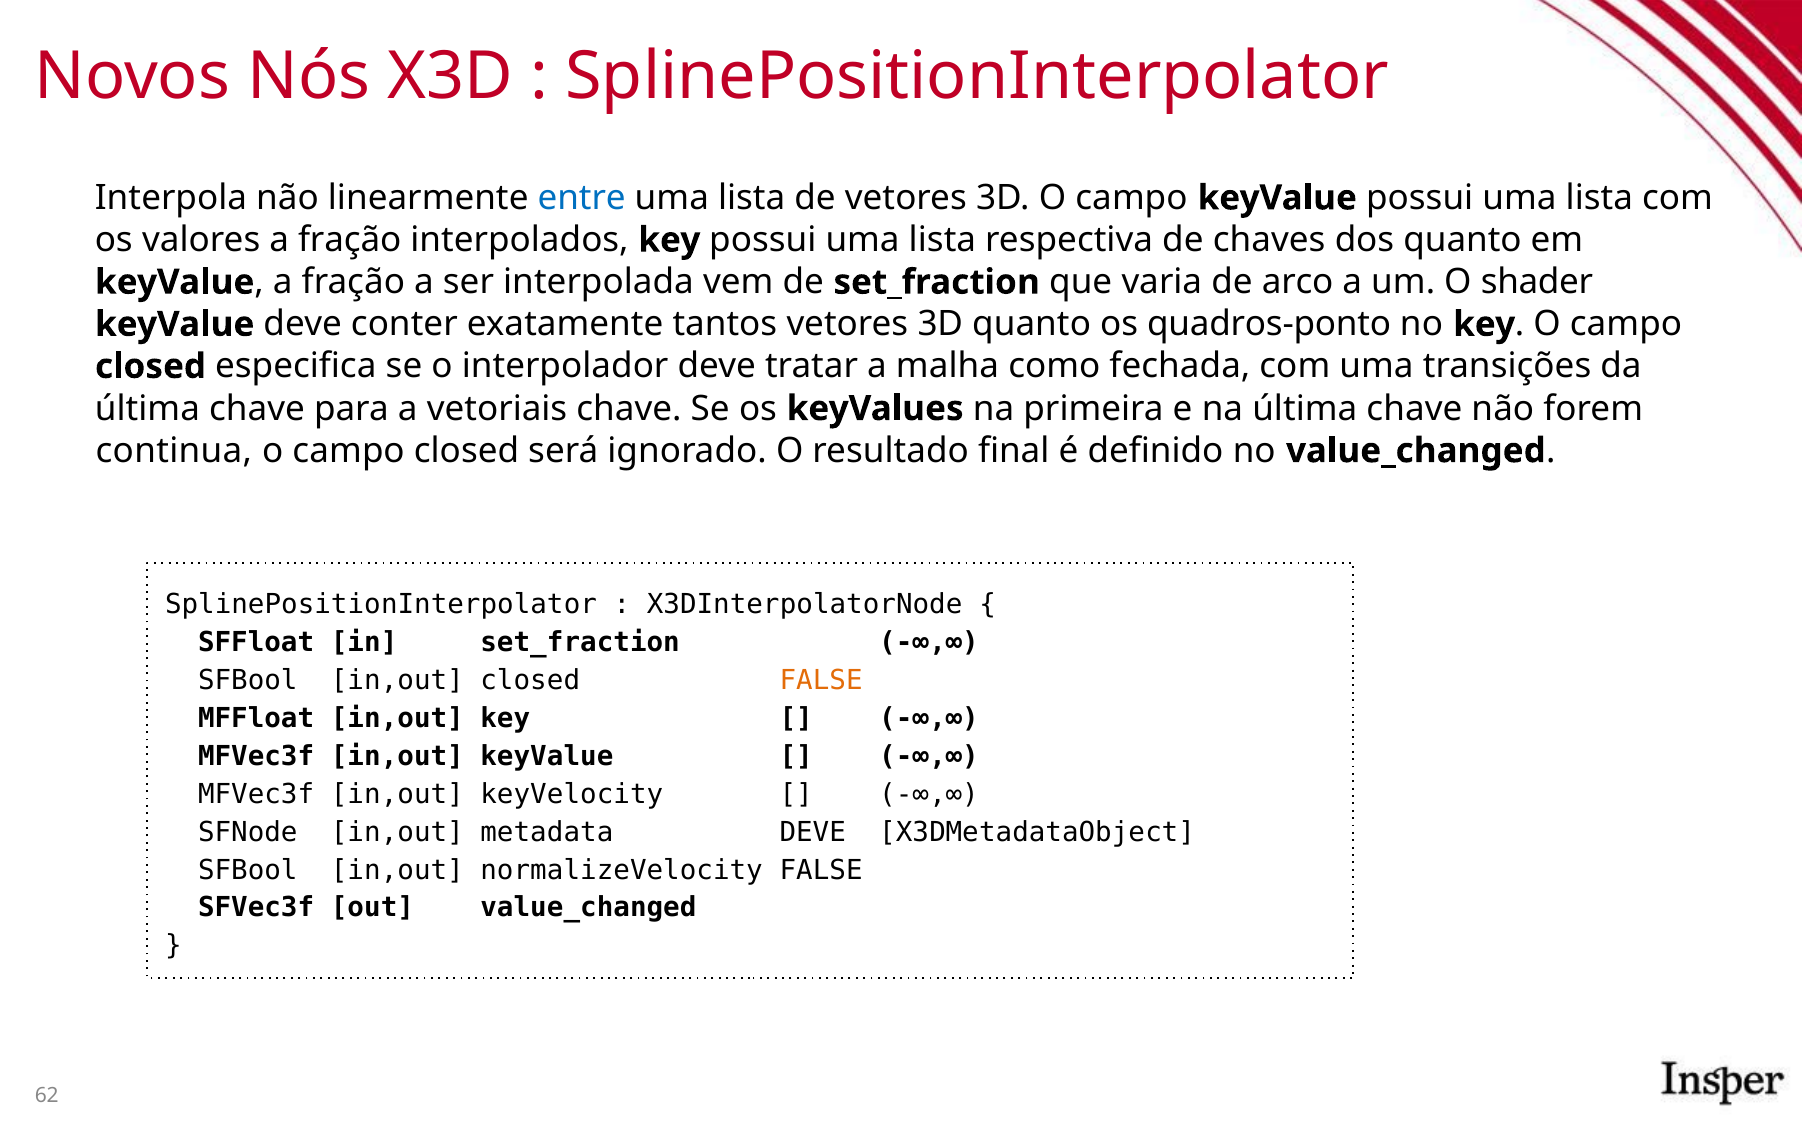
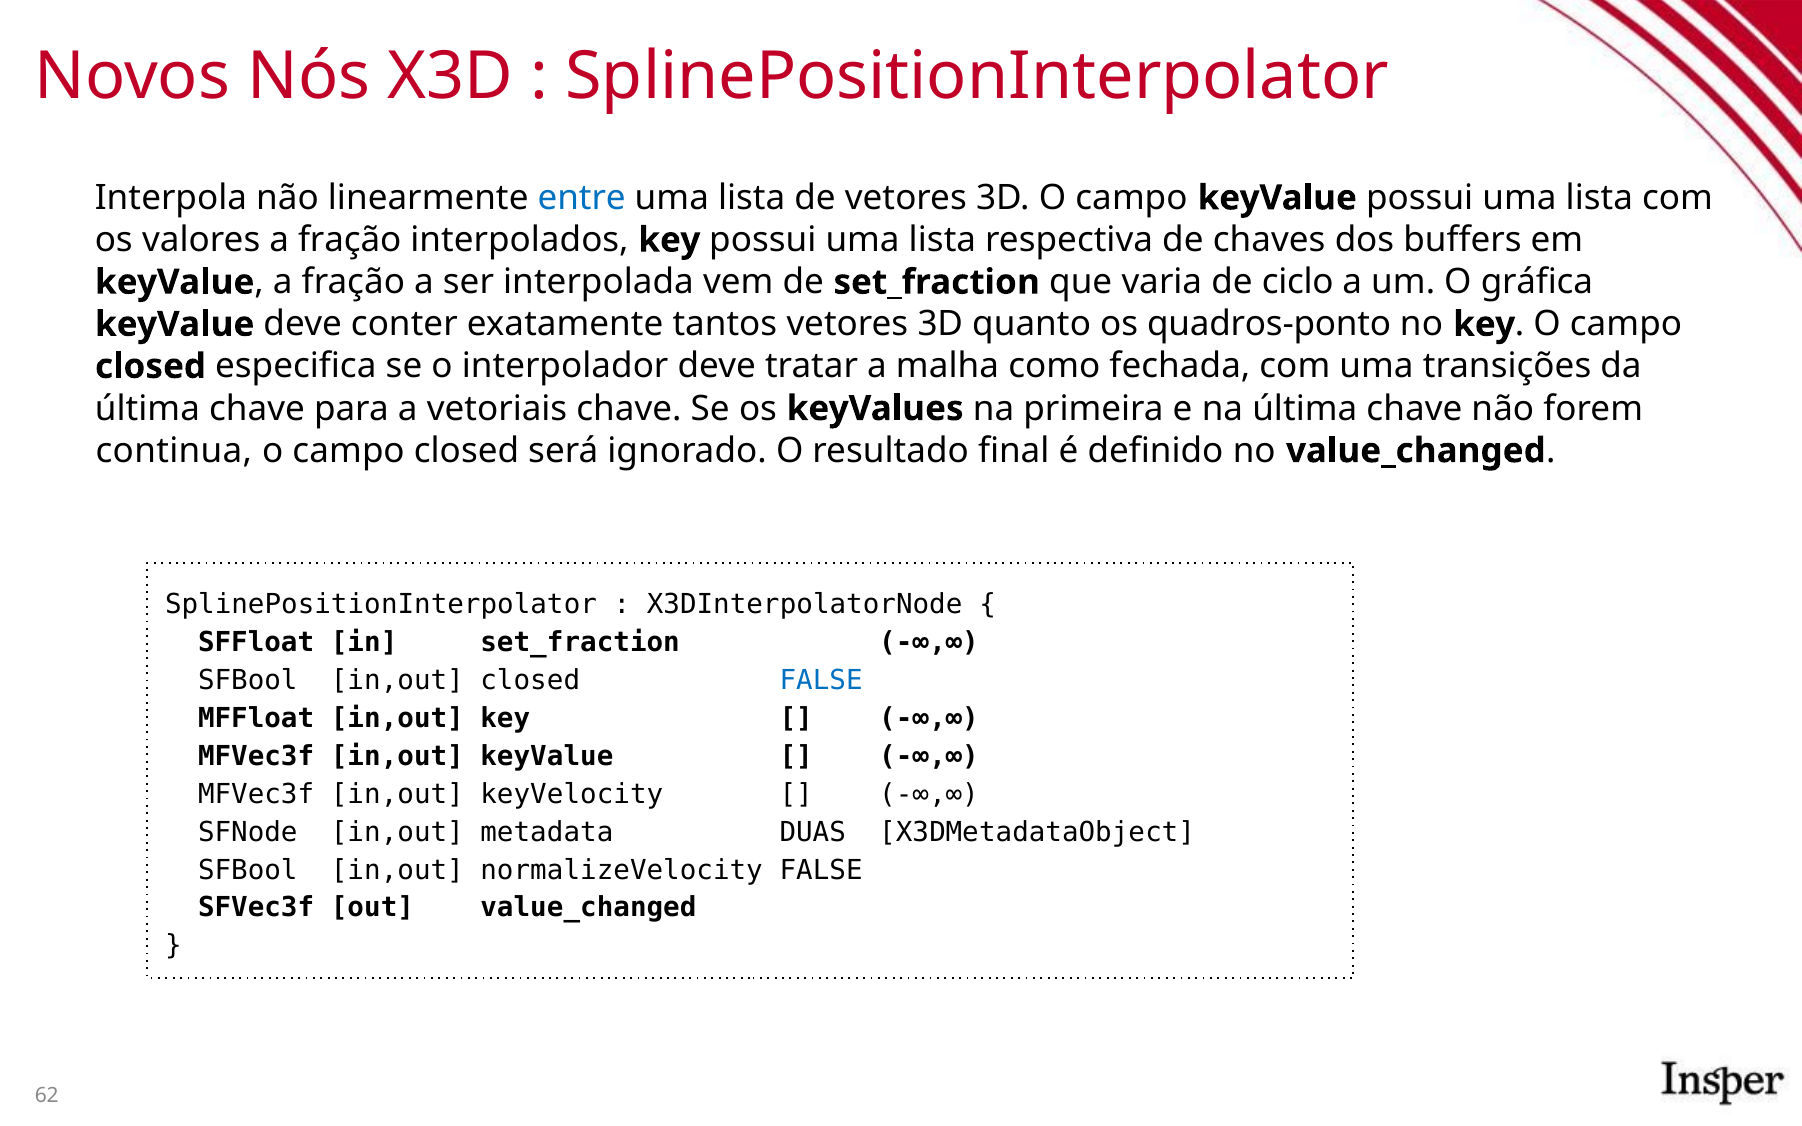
dos quanto: quanto -> buffers
arco: arco -> ciclo
shader: shader -> gráfica
FALSE at (821, 680) colour: orange -> blue
metadata DEVE: DEVE -> DUAS
